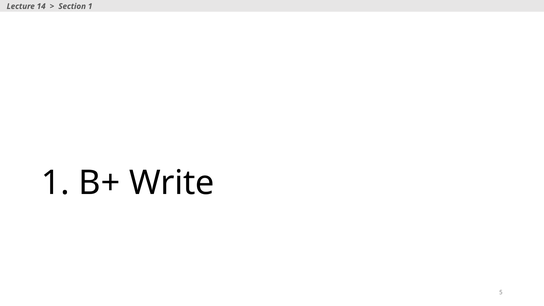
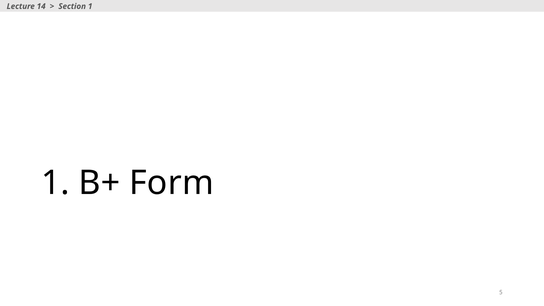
Write: Write -> Form
